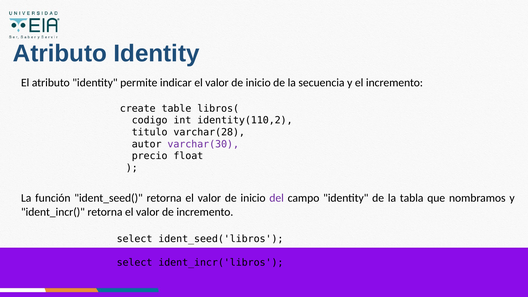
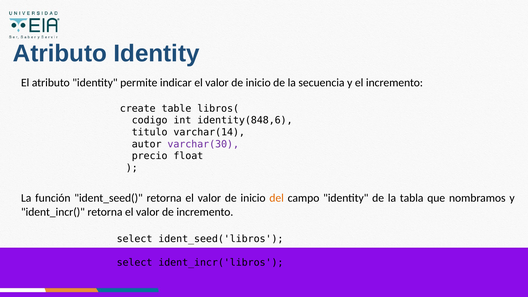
identity(110,2: identity(110,2 -> identity(848,6
varchar(28: varchar(28 -> varchar(14
del colour: purple -> orange
